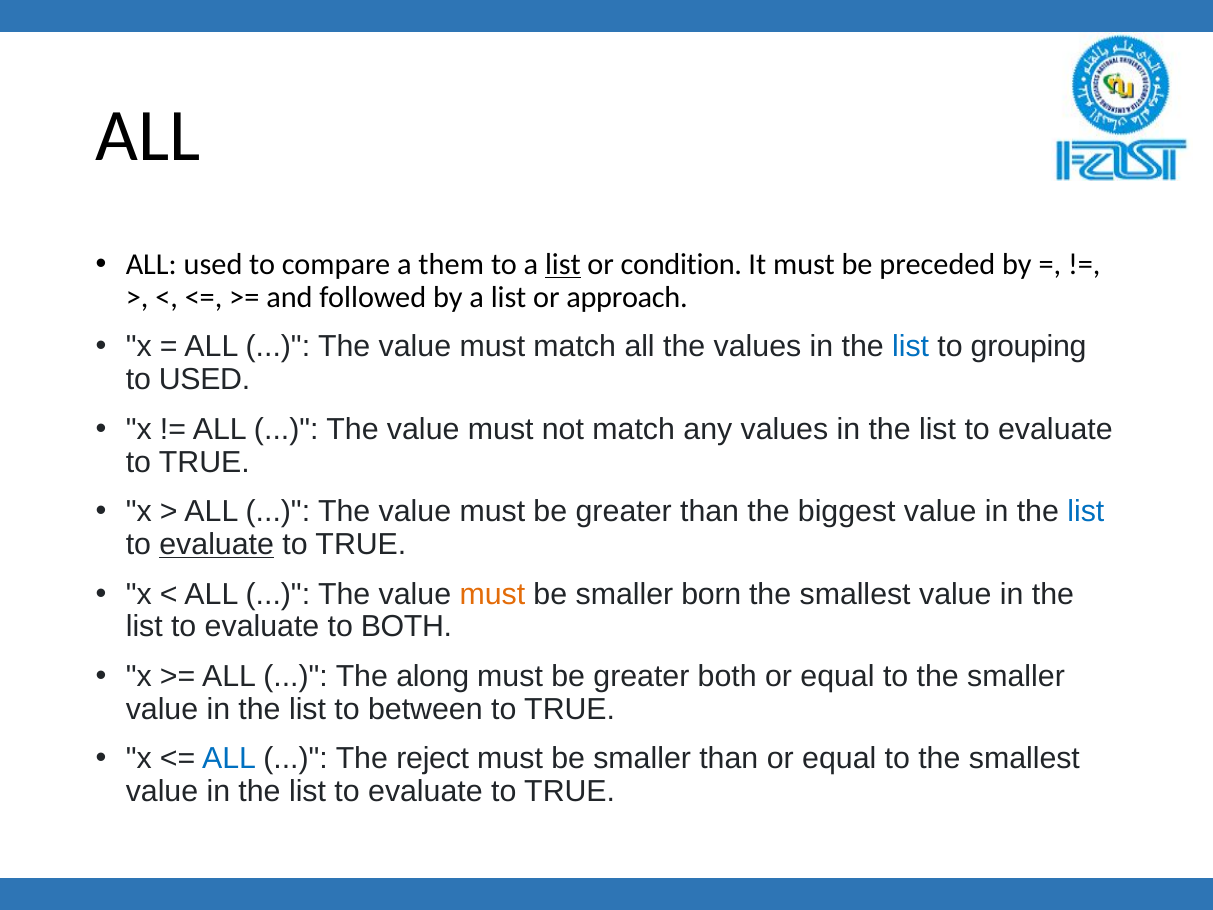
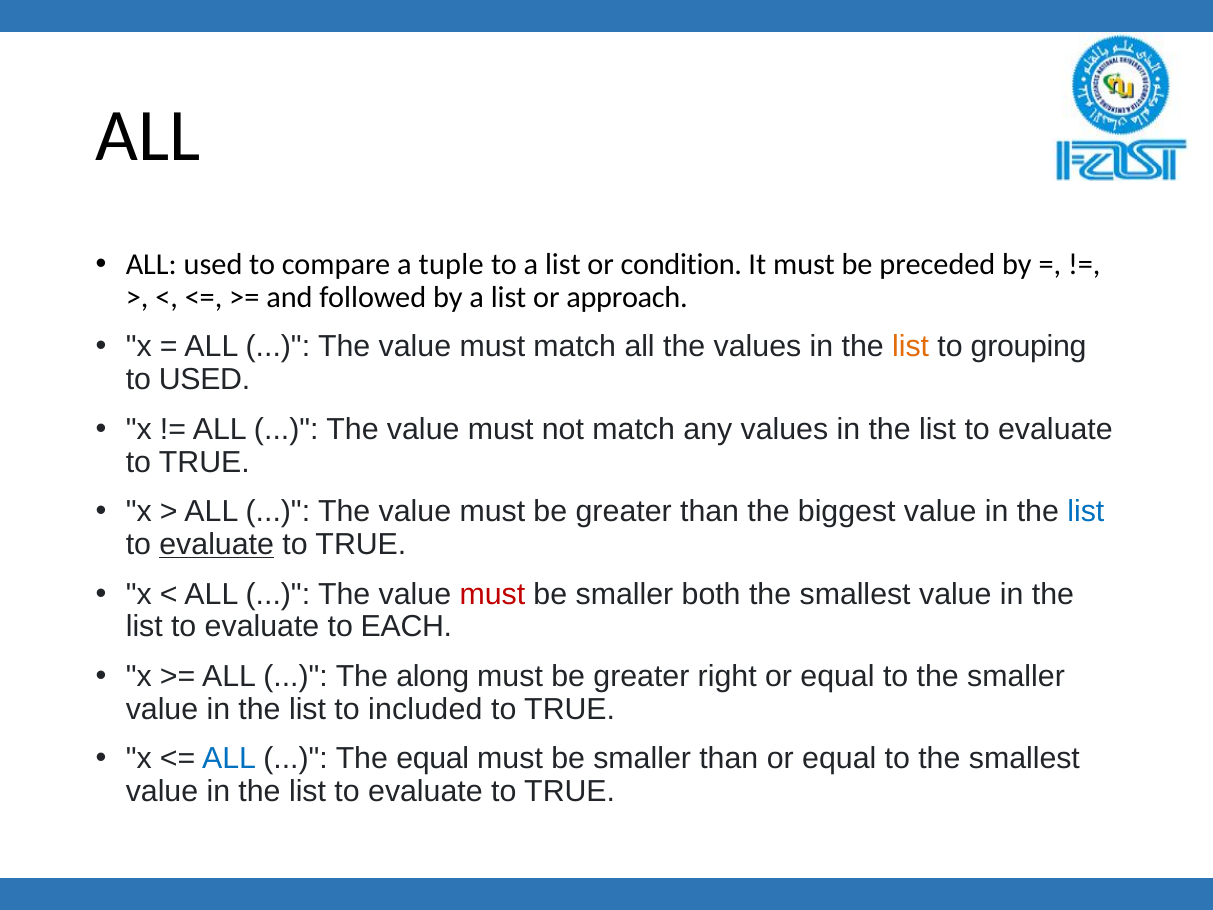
them: them -> tuple
list at (563, 264) underline: present -> none
list at (911, 347) colour: blue -> orange
must at (492, 594) colour: orange -> red
born: born -> both
to BOTH: BOTH -> EACH
greater both: both -> right
between: between -> included
The reject: reject -> equal
